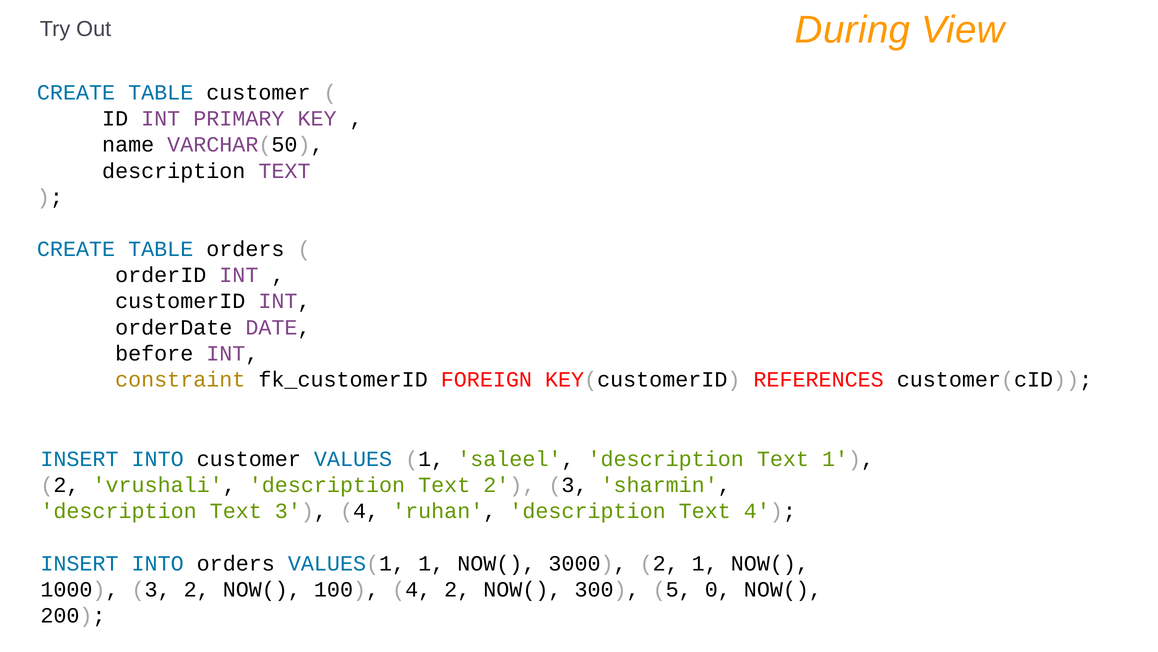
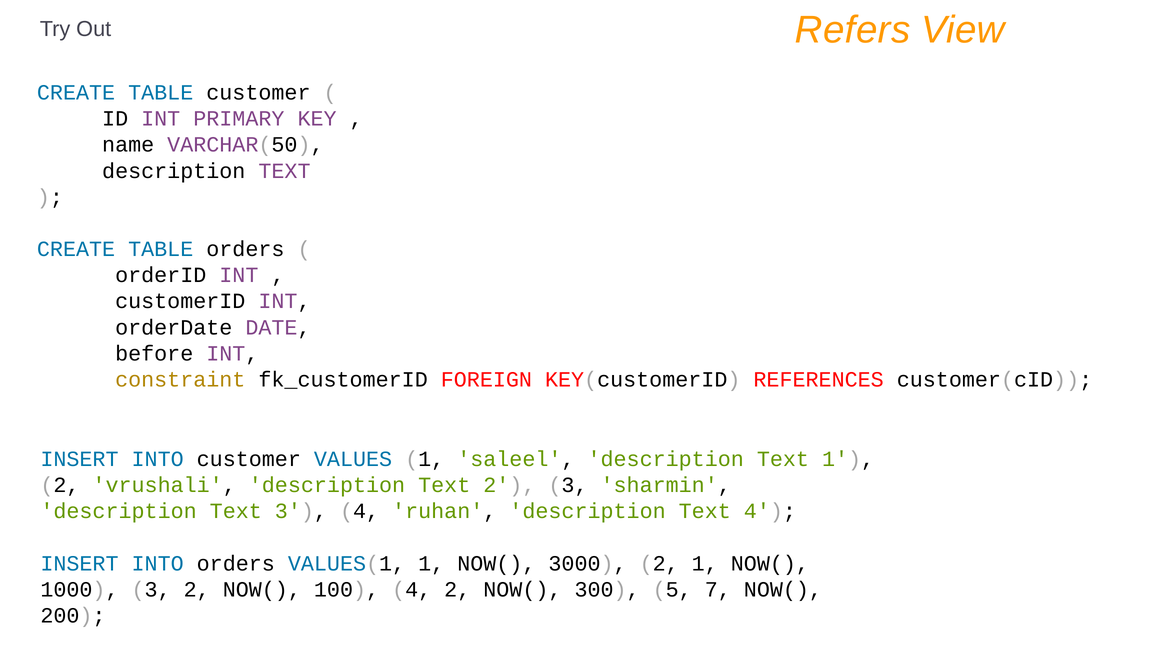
During: During -> Refers
0: 0 -> 7
